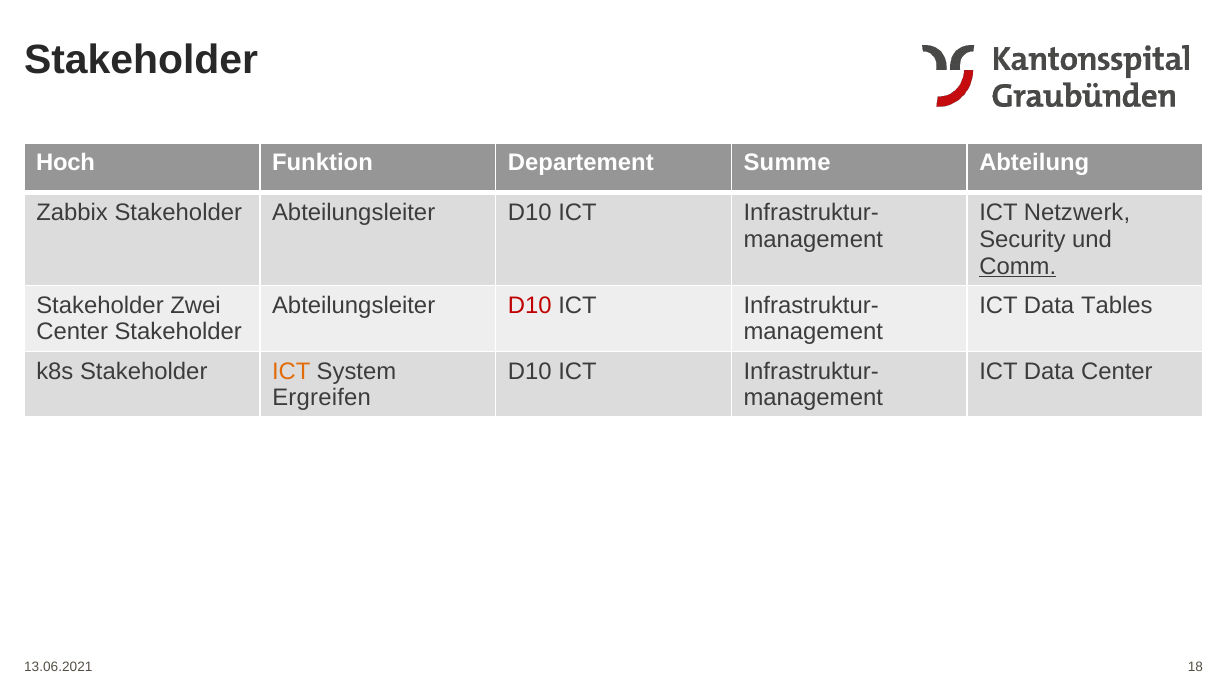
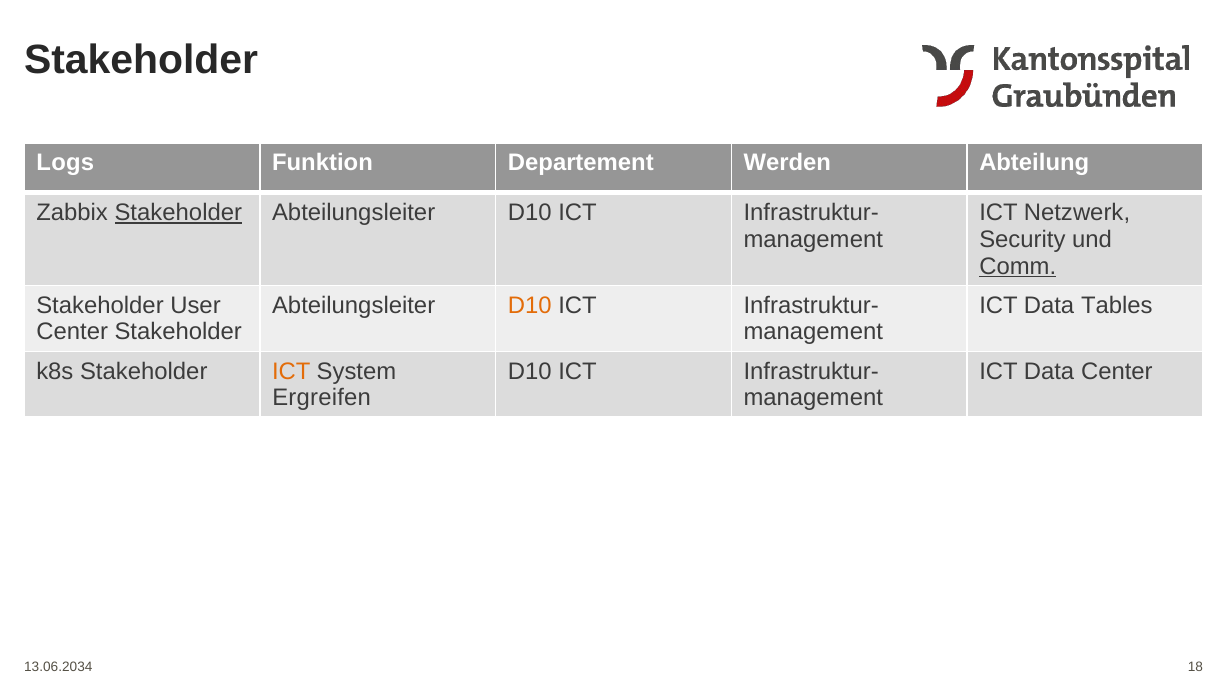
Hoch: Hoch -> Logs
Summe: Summe -> Werden
Stakeholder at (178, 213) underline: none -> present
Zwei: Zwei -> User
D10 at (530, 305) colour: red -> orange
13.06.2021: 13.06.2021 -> 13.06.2034
